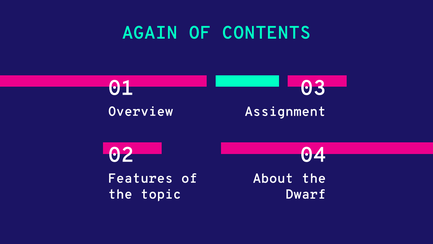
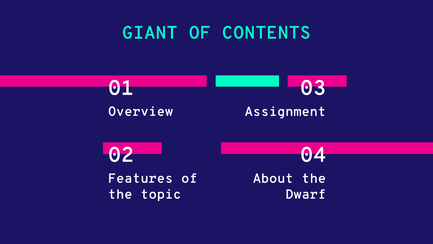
AGAIN: AGAIN -> GIANT
